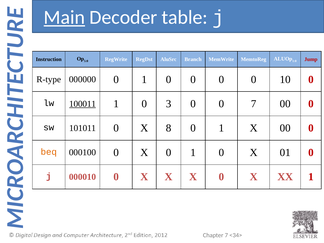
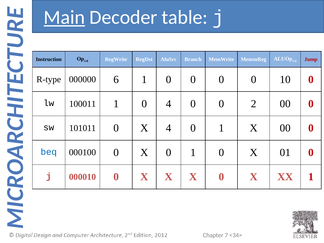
000000 0: 0 -> 6
100011 underline: present -> none
0 3: 3 -> 4
0 7: 7 -> 2
X 8: 8 -> 4
beq colour: orange -> blue
